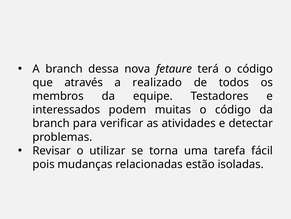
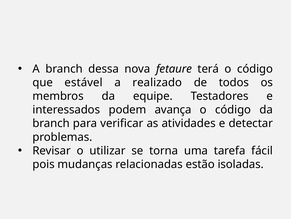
através: através -> estável
muitas: muitas -> avança
